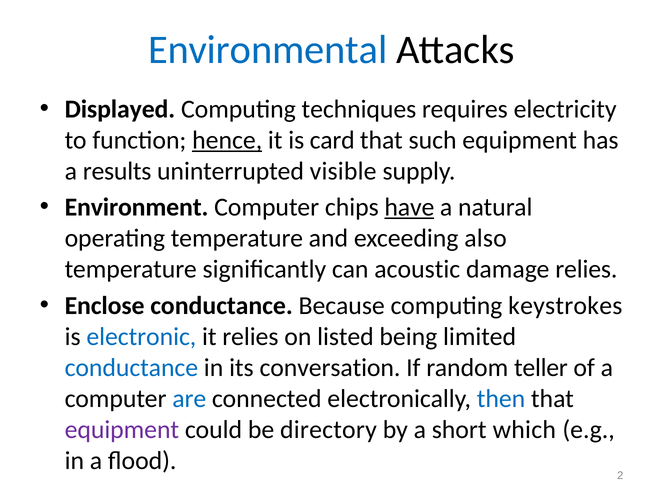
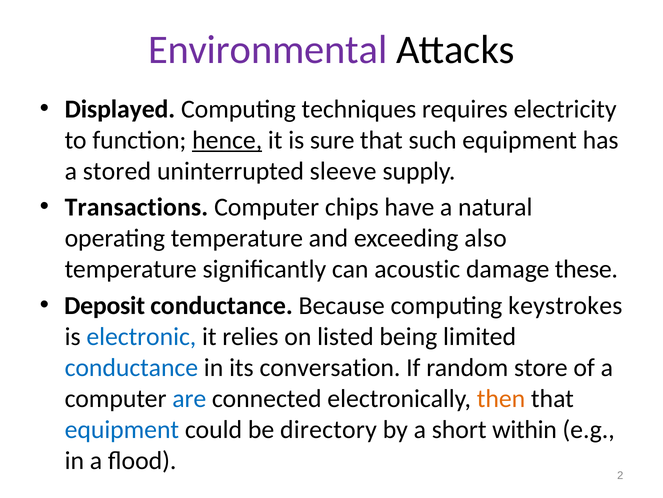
Environmental colour: blue -> purple
card: card -> sure
results: results -> stored
visible: visible -> sleeve
Environment: Environment -> Transactions
have underline: present -> none
damage relies: relies -> these
Enclose: Enclose -> Deposit
teller: teller -> store
then colour: blue -> orange
equipment at (122, 429) colour: purple -> blue
which: which -> within
